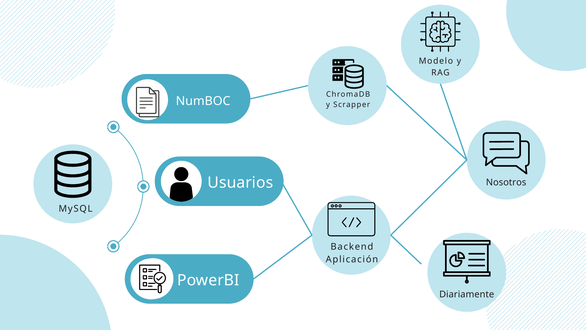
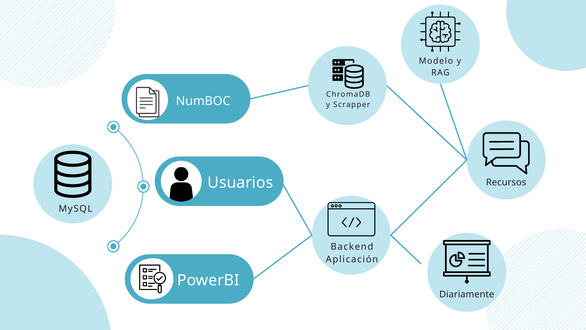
Nosotros: Nosotros -> Recursos
